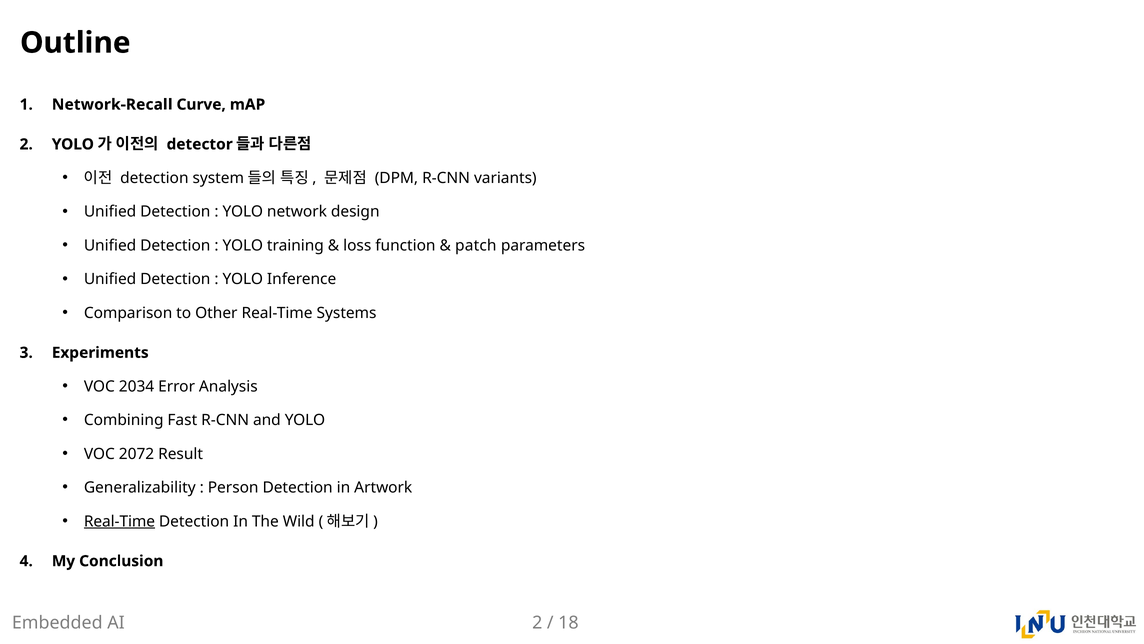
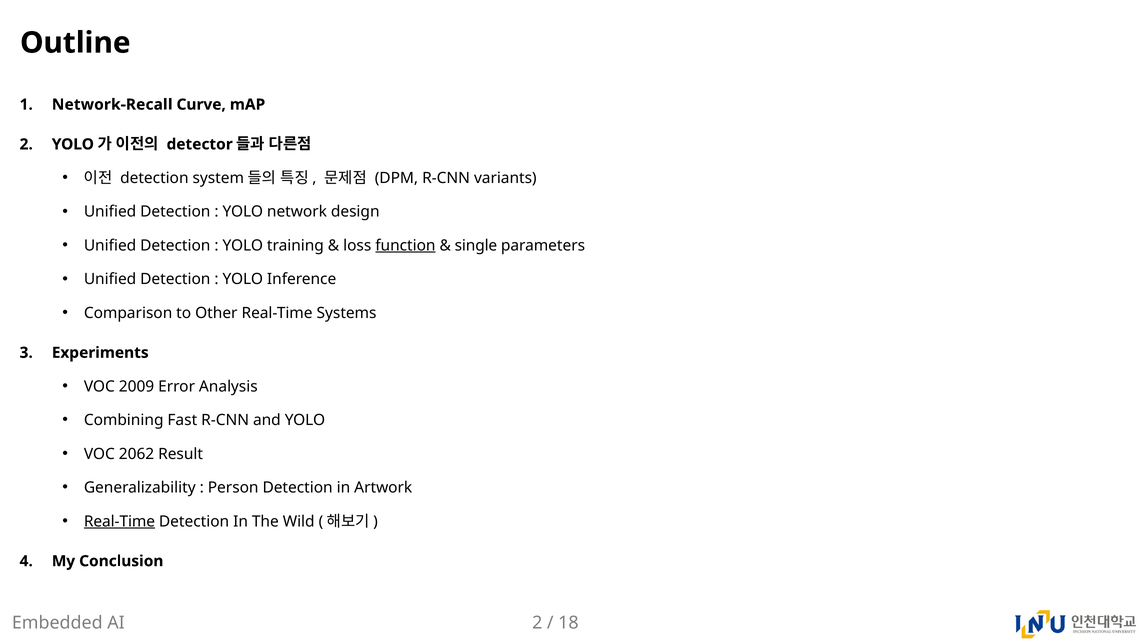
function underline: none -> present
patch: patch -> single
2034: 2034 -> 2009
2072: 2072 -> 2062
